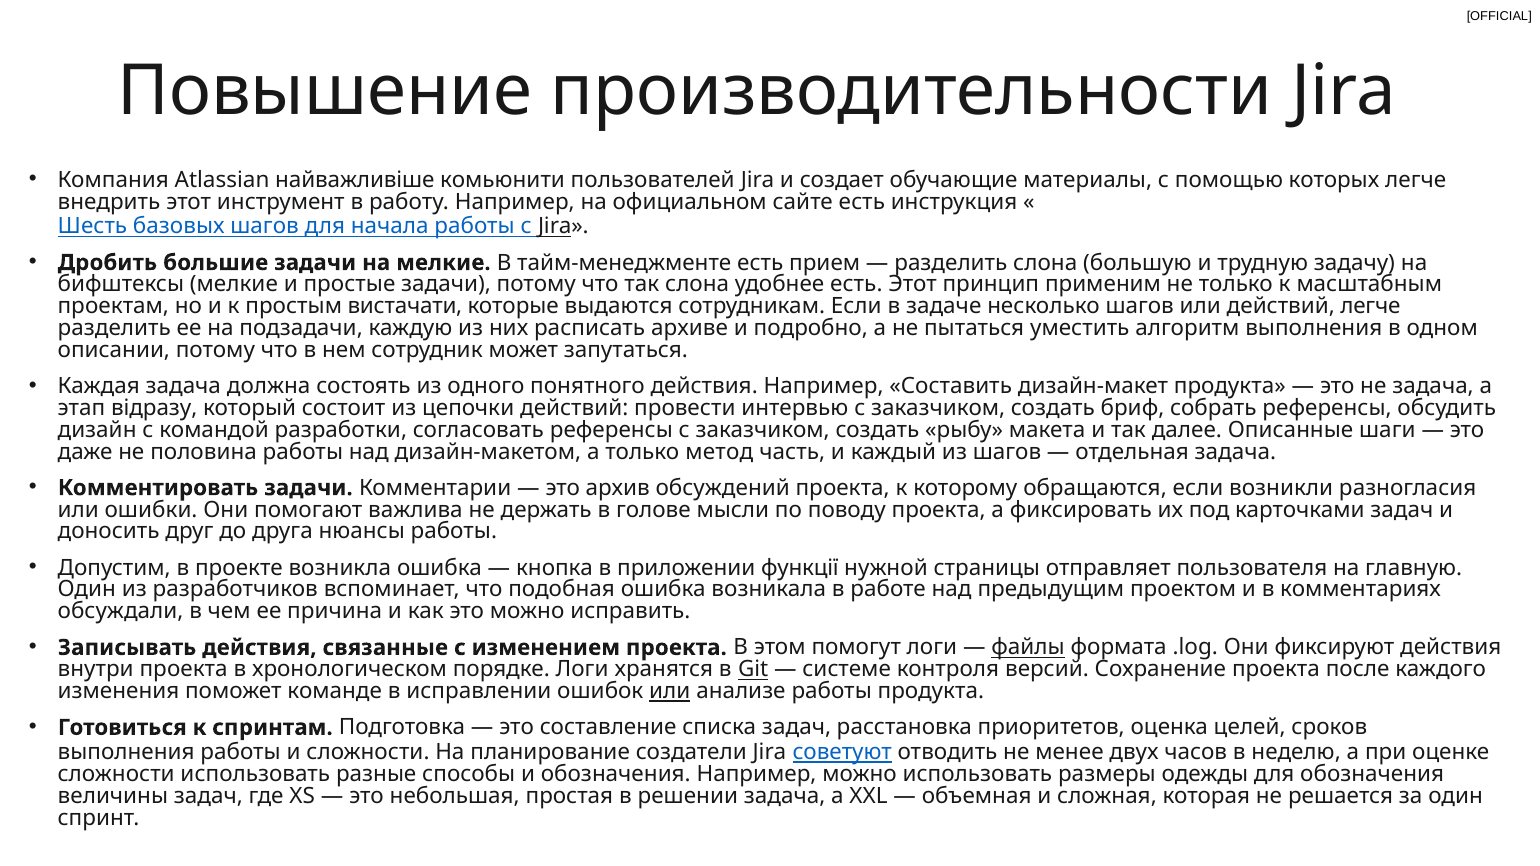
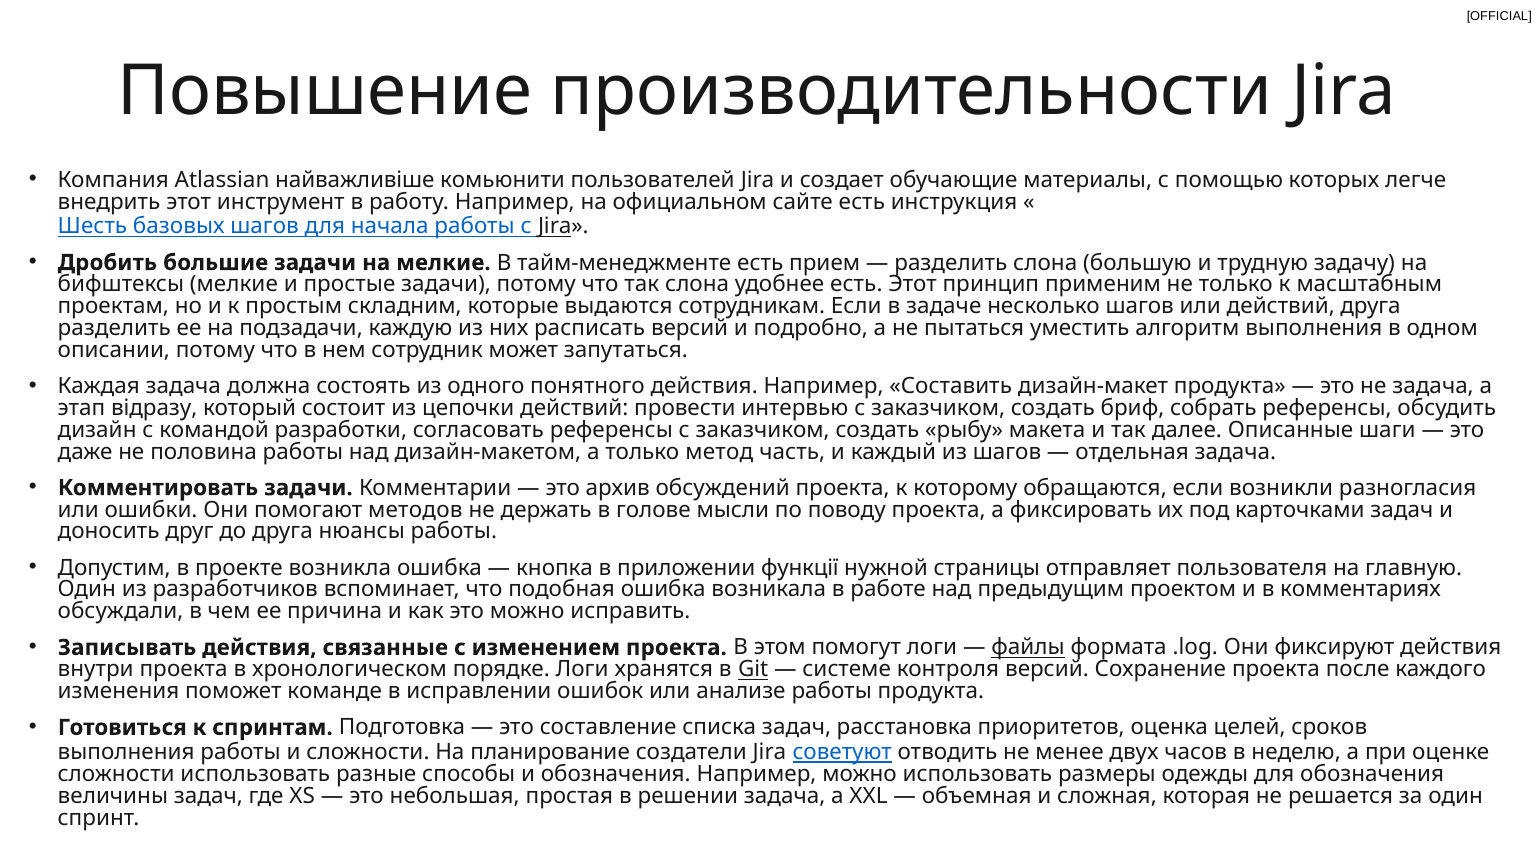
вистачати: вистачати -> складним
действий легче: легче -> друга
расписать архиве: архиве -> версий
важлива: важлива -> методов
или at (670, 691) underline: present -> none
